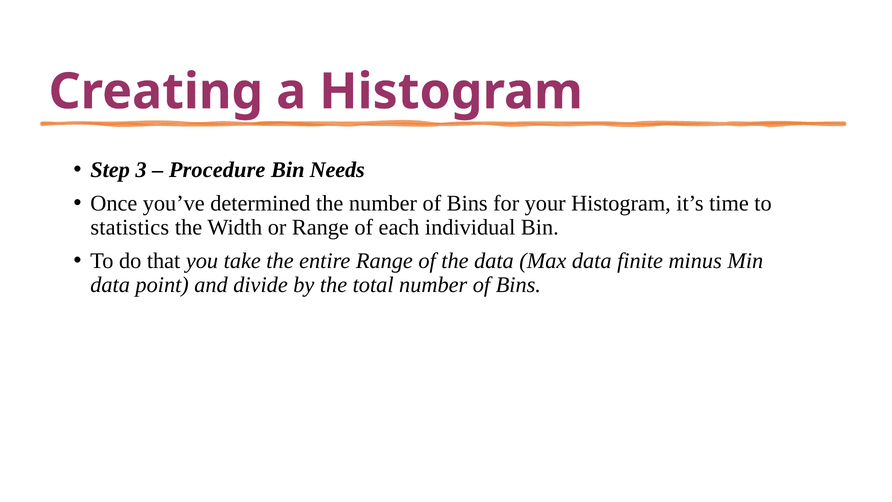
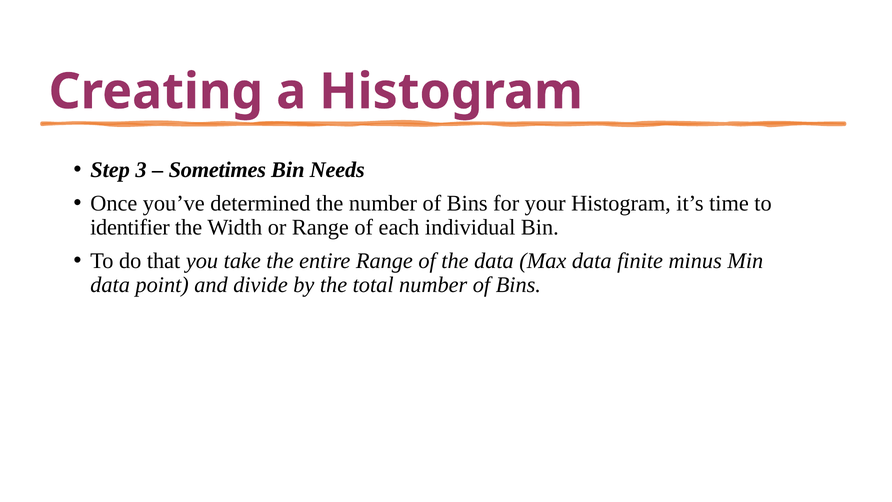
Procedure: Procedure -> Sometimes
statistics: statistics -> identifier
